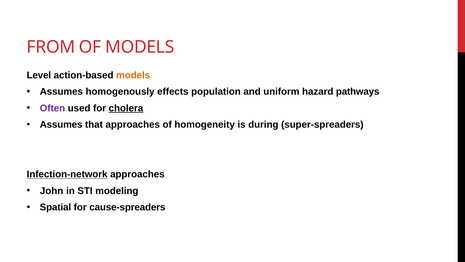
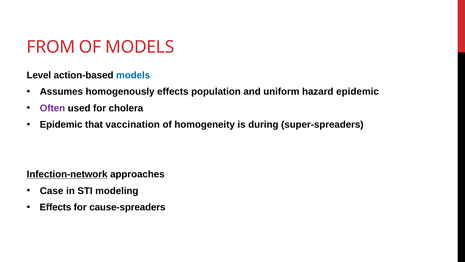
models at (133, 75) colour: orange -> blue
hazard pathways: pathways -> epidemic
cholera underline: present -> none
Assumes at (61, 125): Assumes -> Epidemic
that approaches: approaches -> vaccination
John: John -> Case
Spatial at (55, 207): Spatial -> Effects
